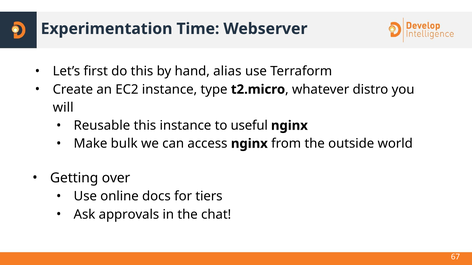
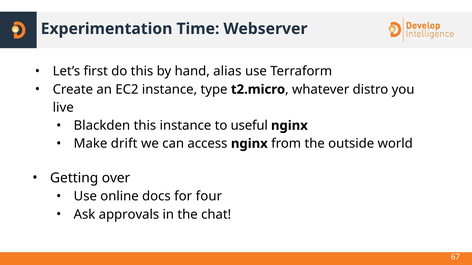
will: will -> live
Reusable: Reusable -> Blackden
bulk: bulk -> drift
tiers: tiers -> four
